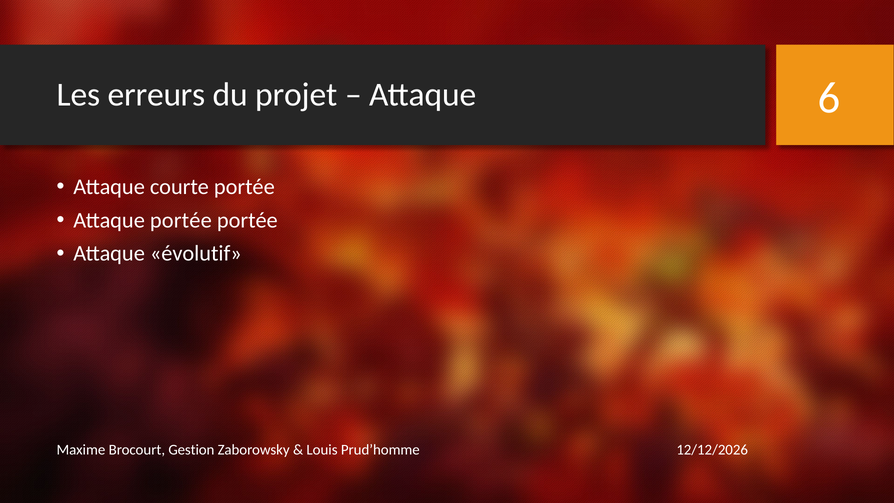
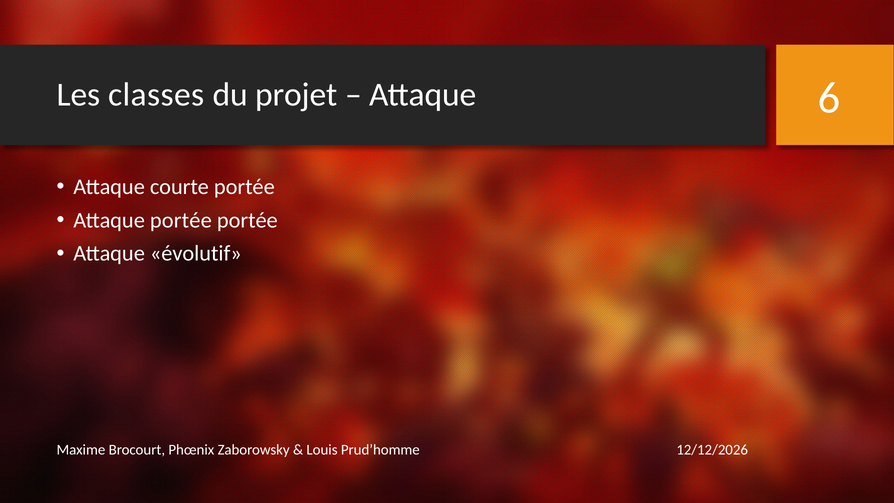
erreurs: erreurs -> classes
Gestion: Gestion -> Phœnix
